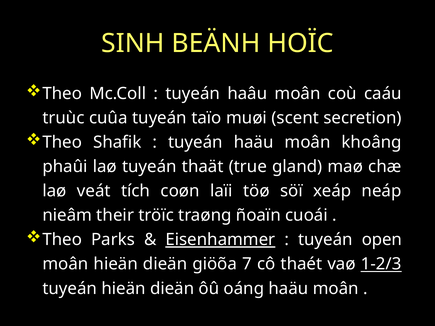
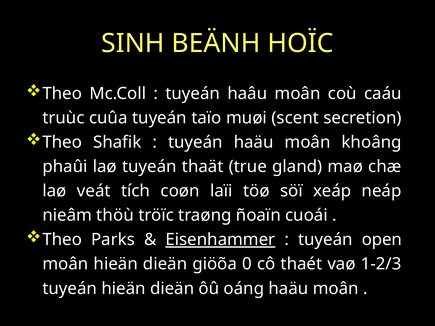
their: their -> thöù
7: 7 -> 0
1-2/3 underline: present -> none
